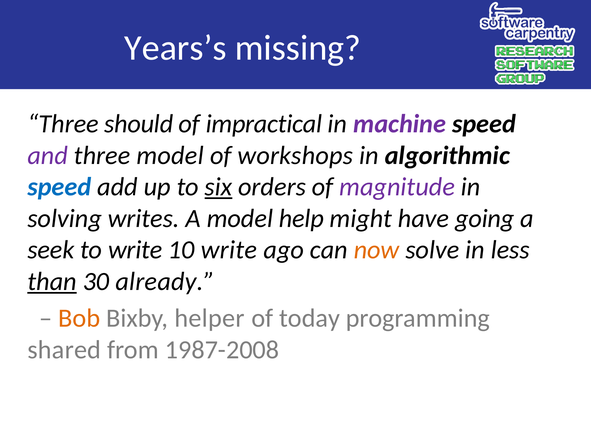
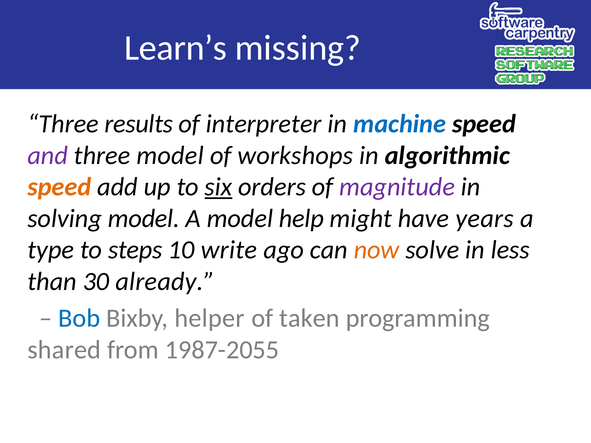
Years’s: Years’s -> Learn’s
should: should -> results
impractical: impractical -> interpreter
machine colour: purple -> blue
speed at (59, 187) colour: blue -> orange
solving writes: writes -> model
going: going -> years
seek: seek -> type
to write: write -> steps
than underline: present -> none
Bob colour: orange -> blue
today: today -> taken
1987-2008: 1987-2008 -> 1987-2055
